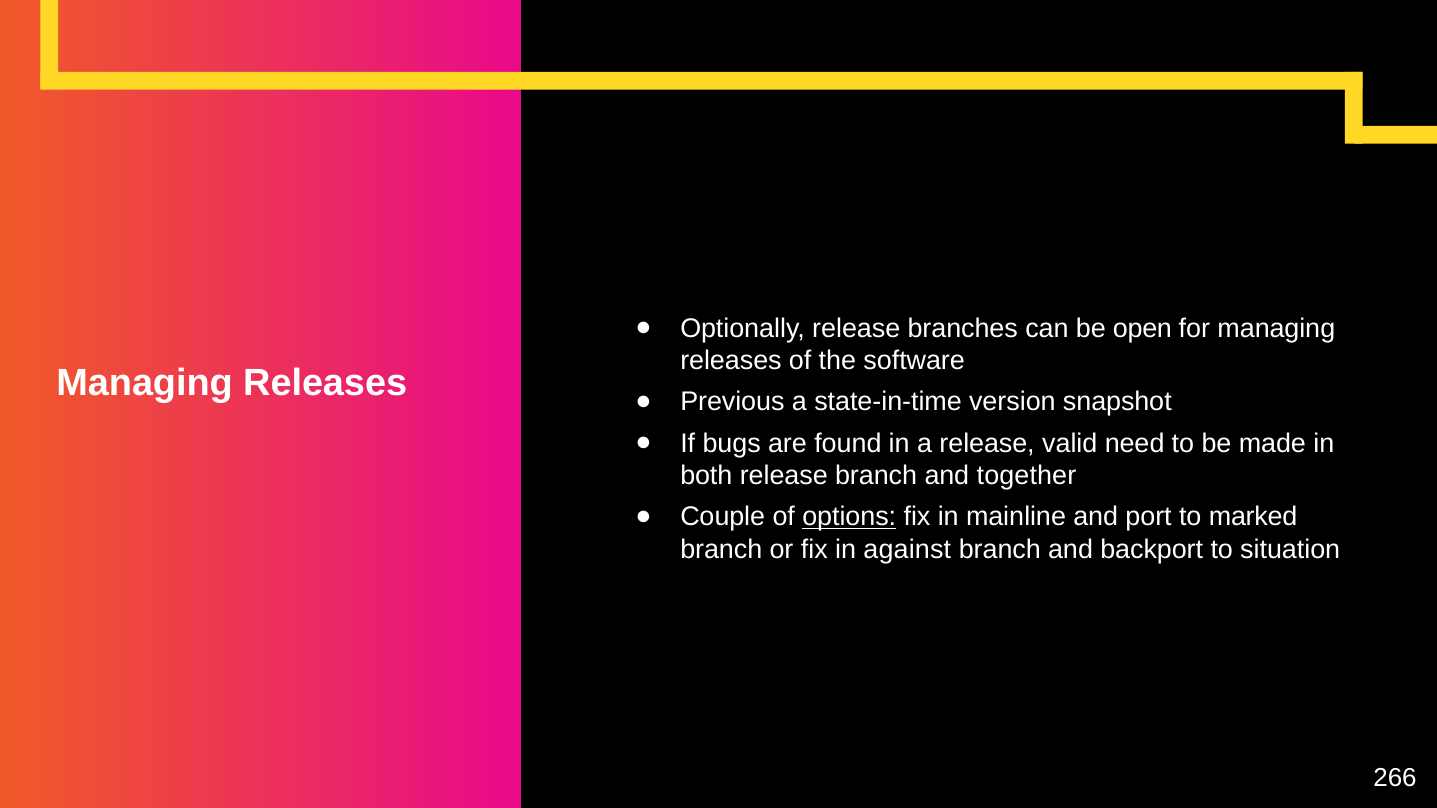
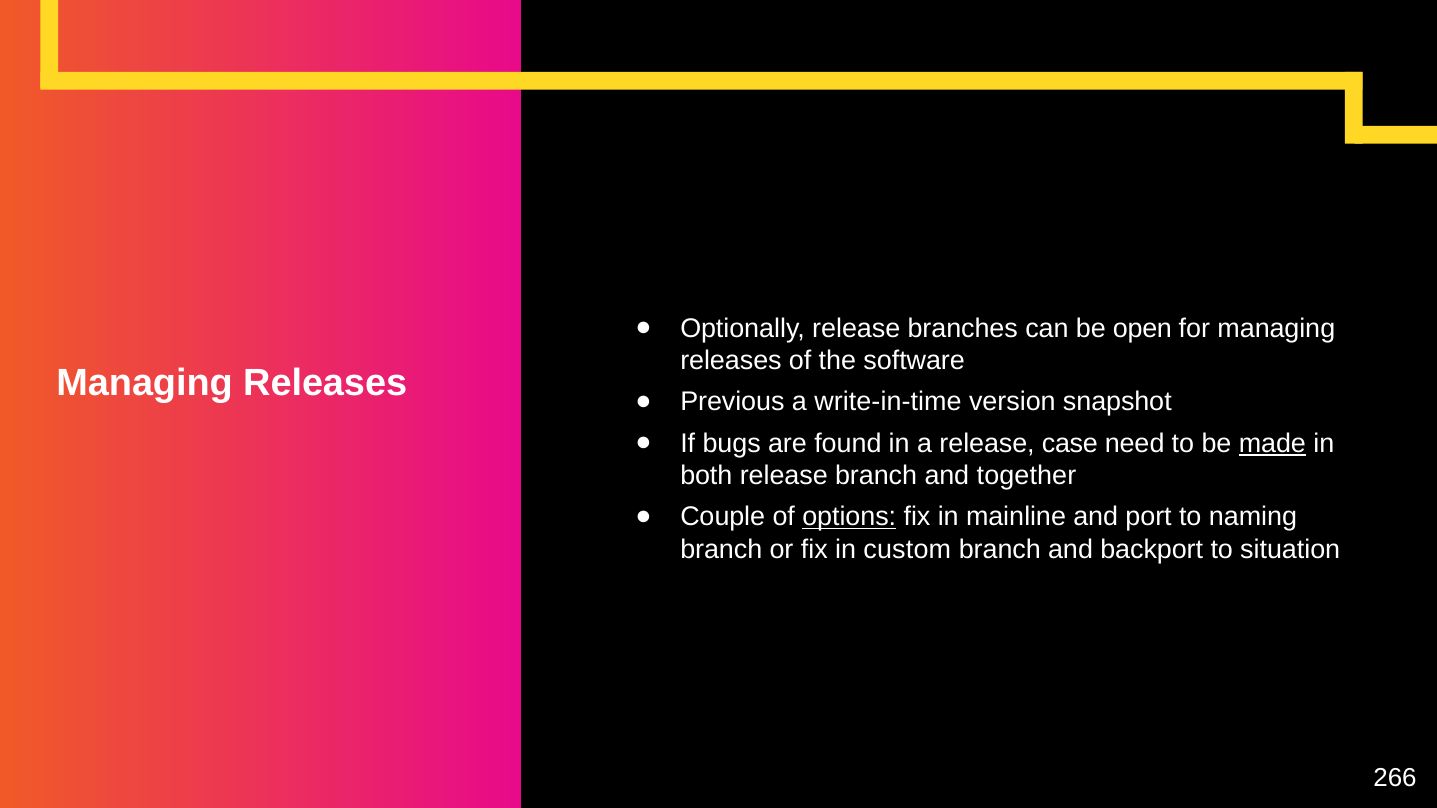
state-in-time: state-in-time -> write-in-time
valid: valid -> case
made underline: none -> present
marked: marked -> naming
against: against -> custom
